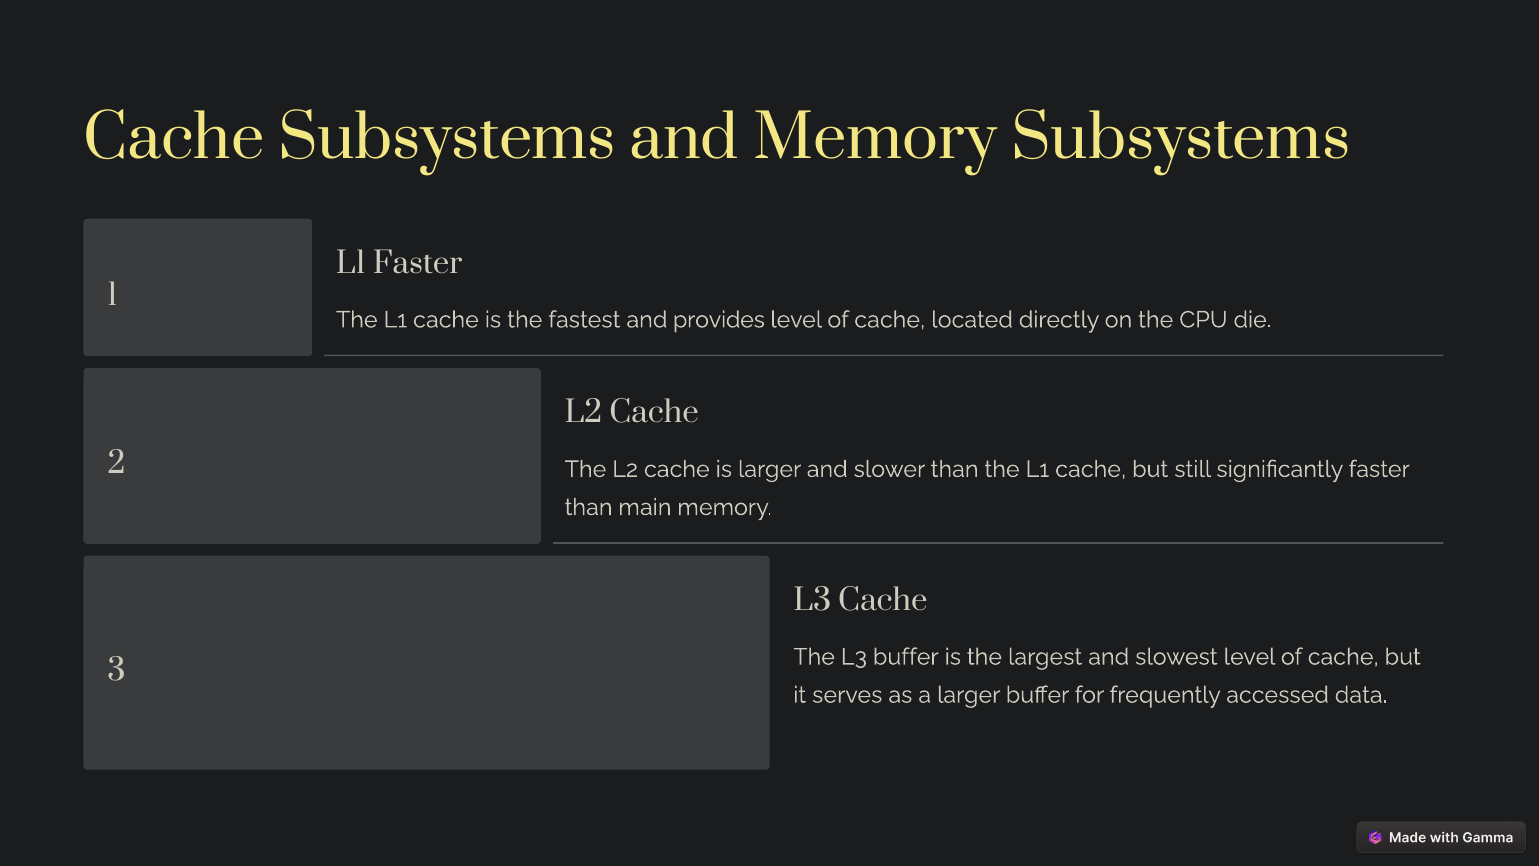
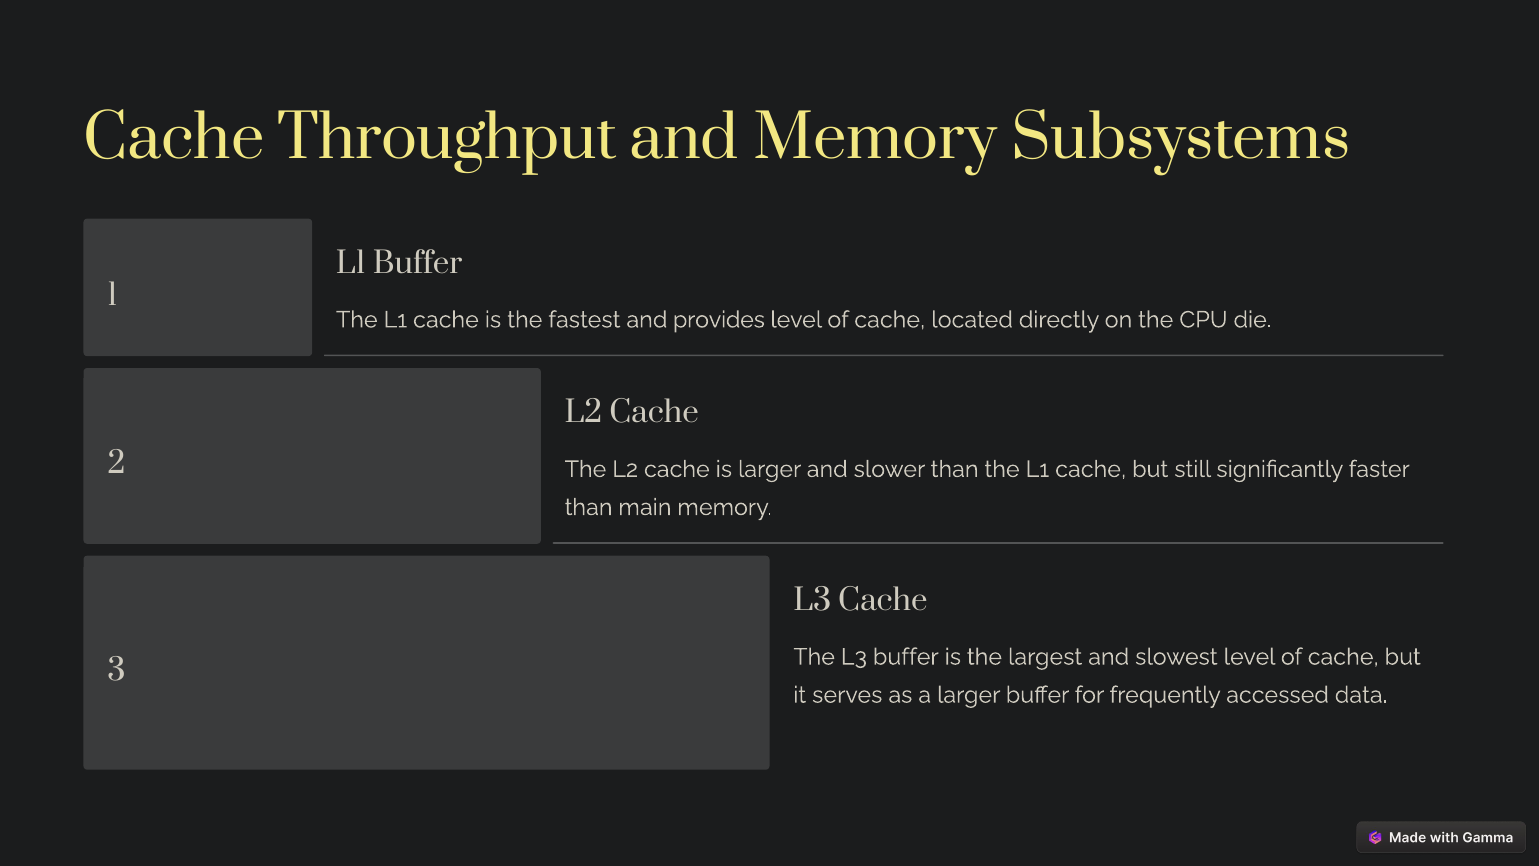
Cache Subsystems: Subsystems -> Throughput
L1 Faster: Faster -> Buffer
